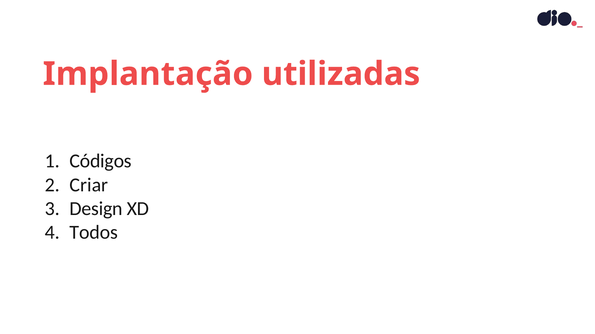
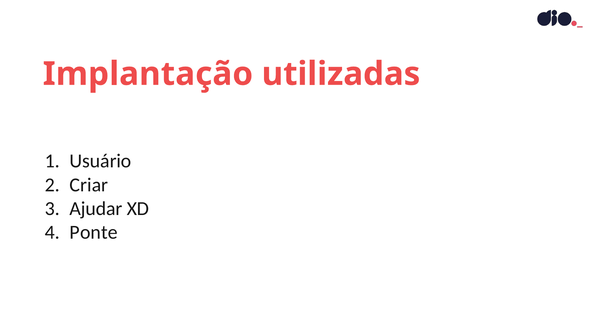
Códigos: Códigos -> Usuário
Design: Design -> Ajudar
Todos: Todos -> Ponte
